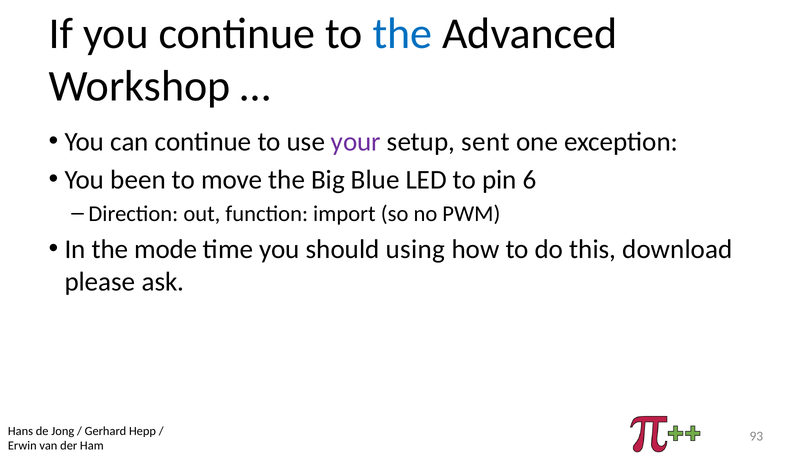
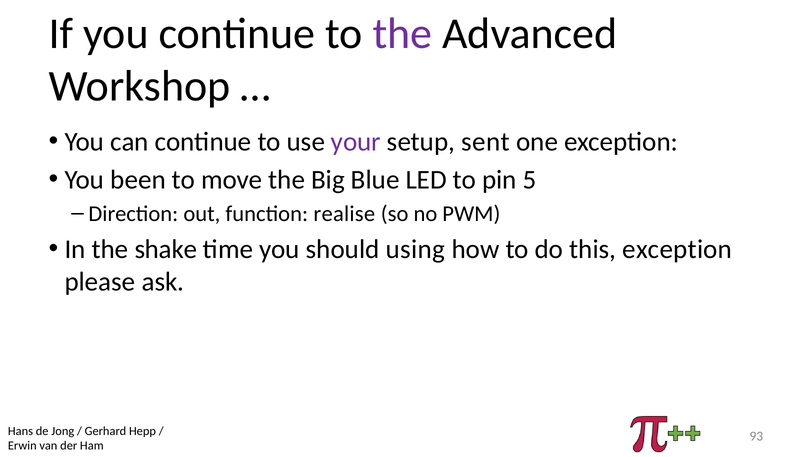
the at (402, 34) colour: blue -> purple
6: 6 -> 5
import: import -> realise
mode: mode -> shake
this download: download -> exception
